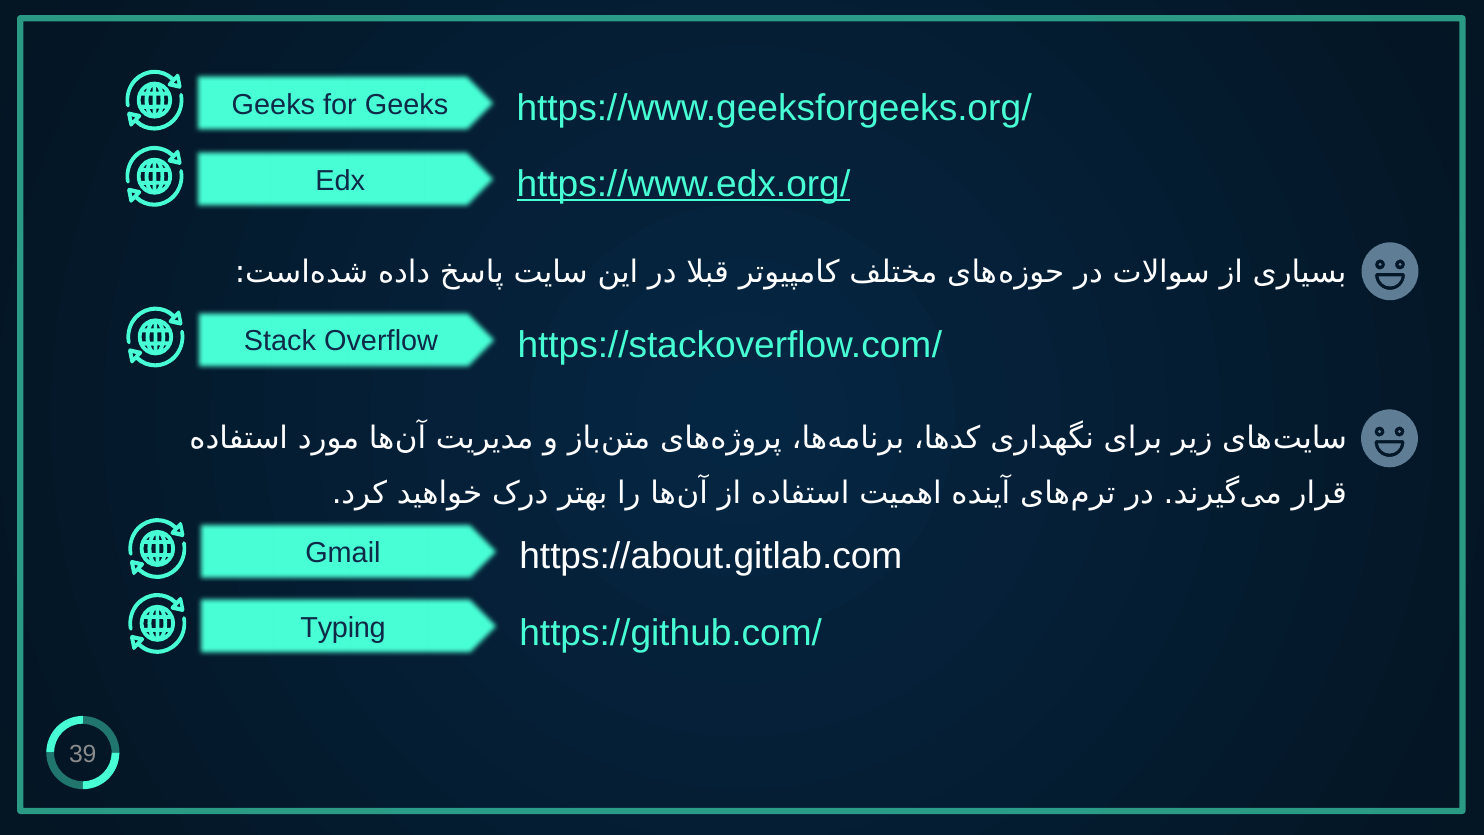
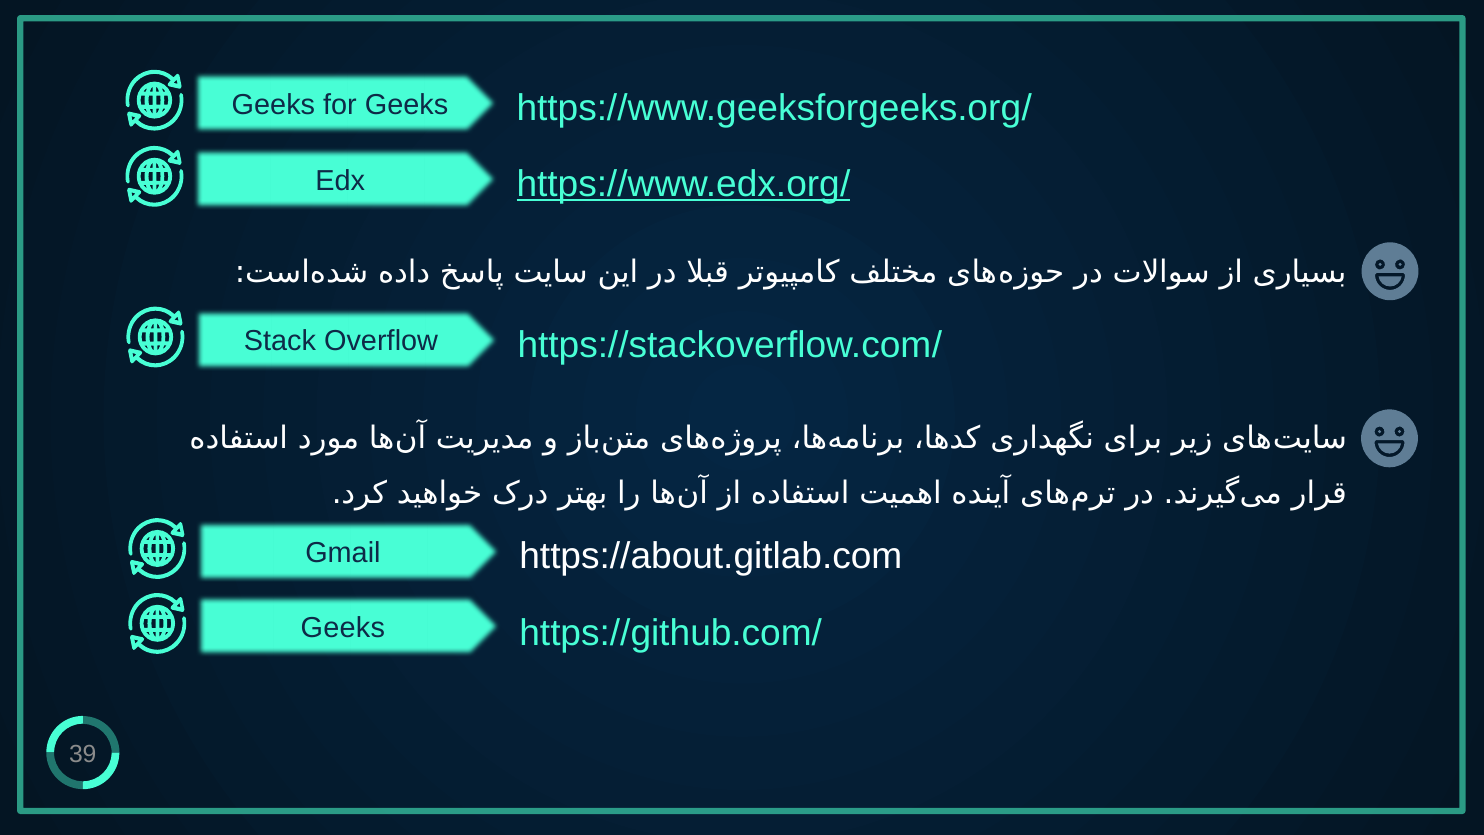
Typing at (343, 628): Typing -> Geeks
